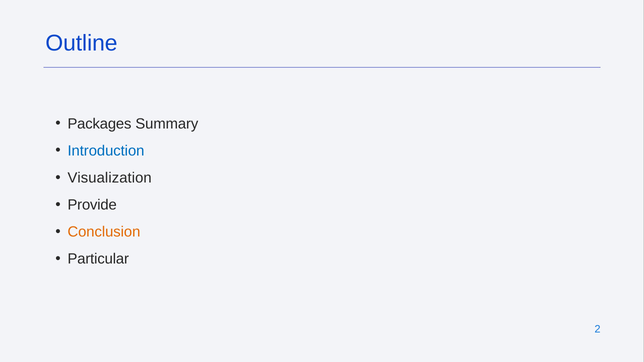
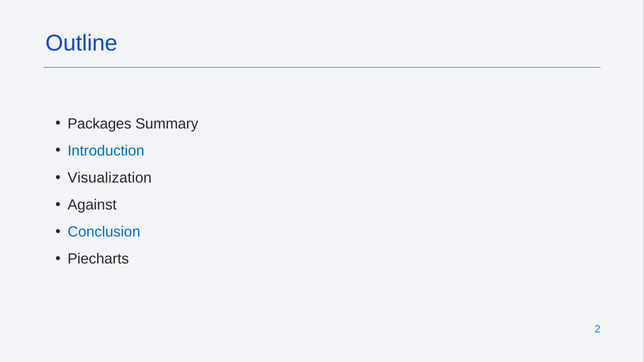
Provide: Provide -> Against
Conclusion colour: orange -> blue
Particular: Particular -> Piecharts
